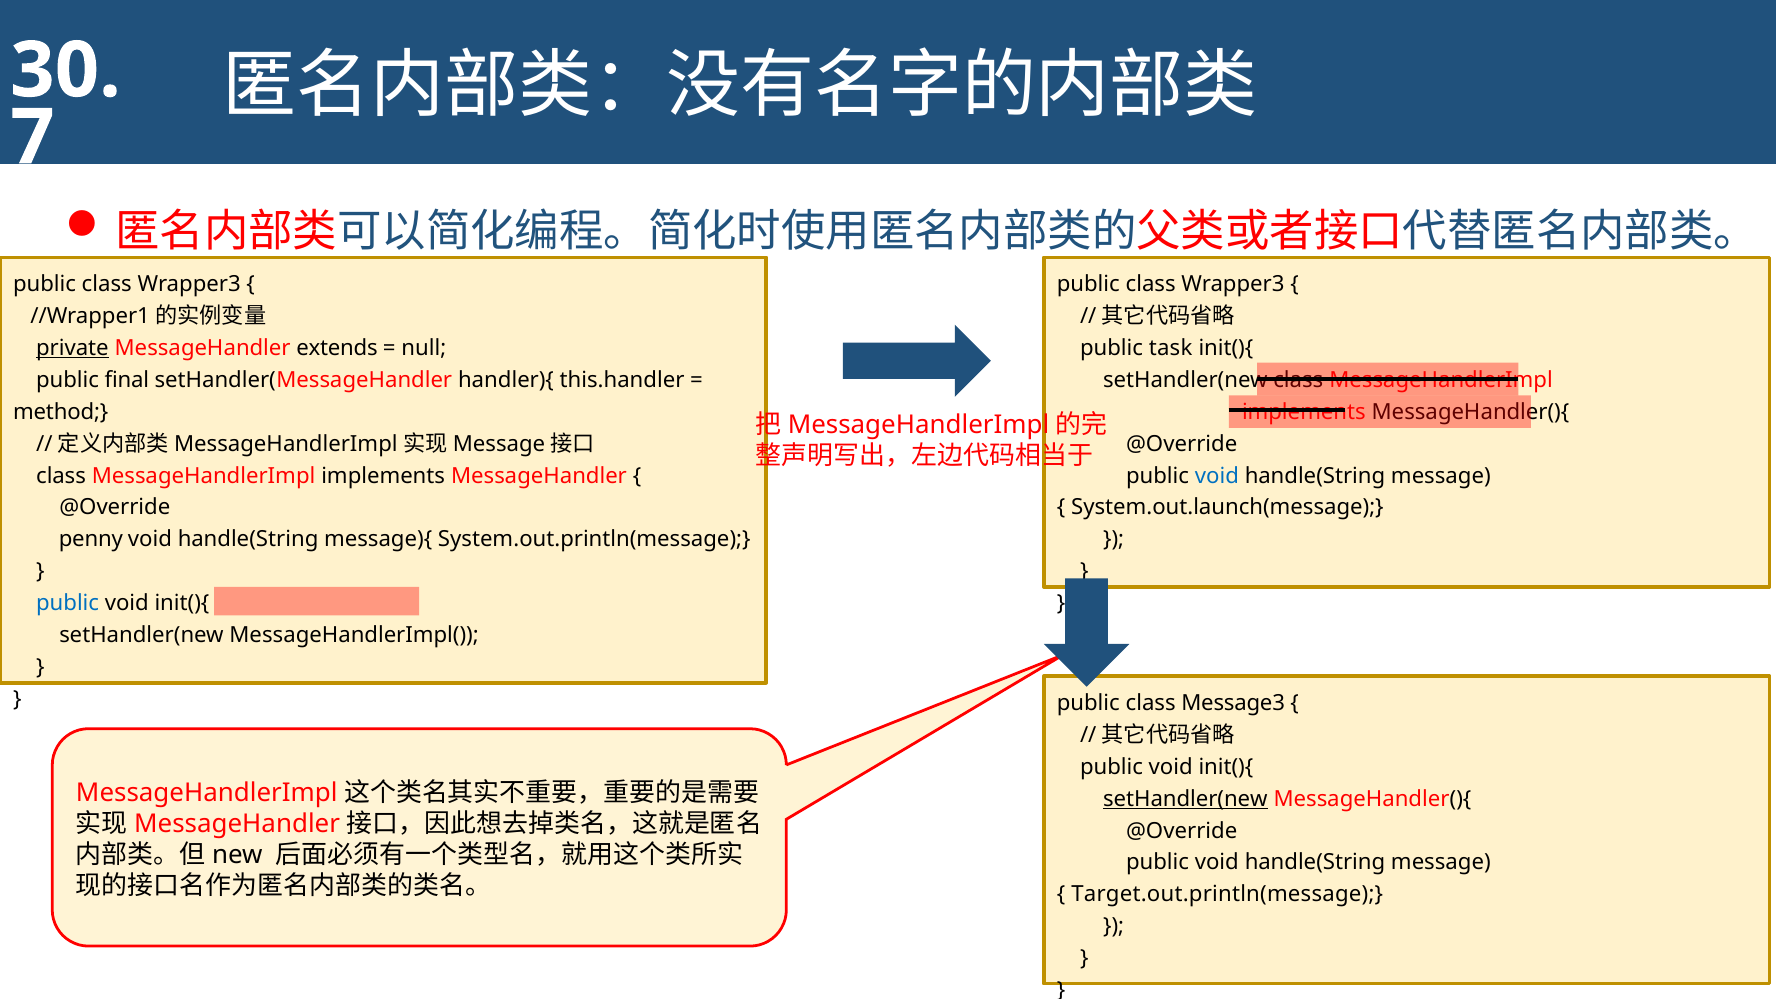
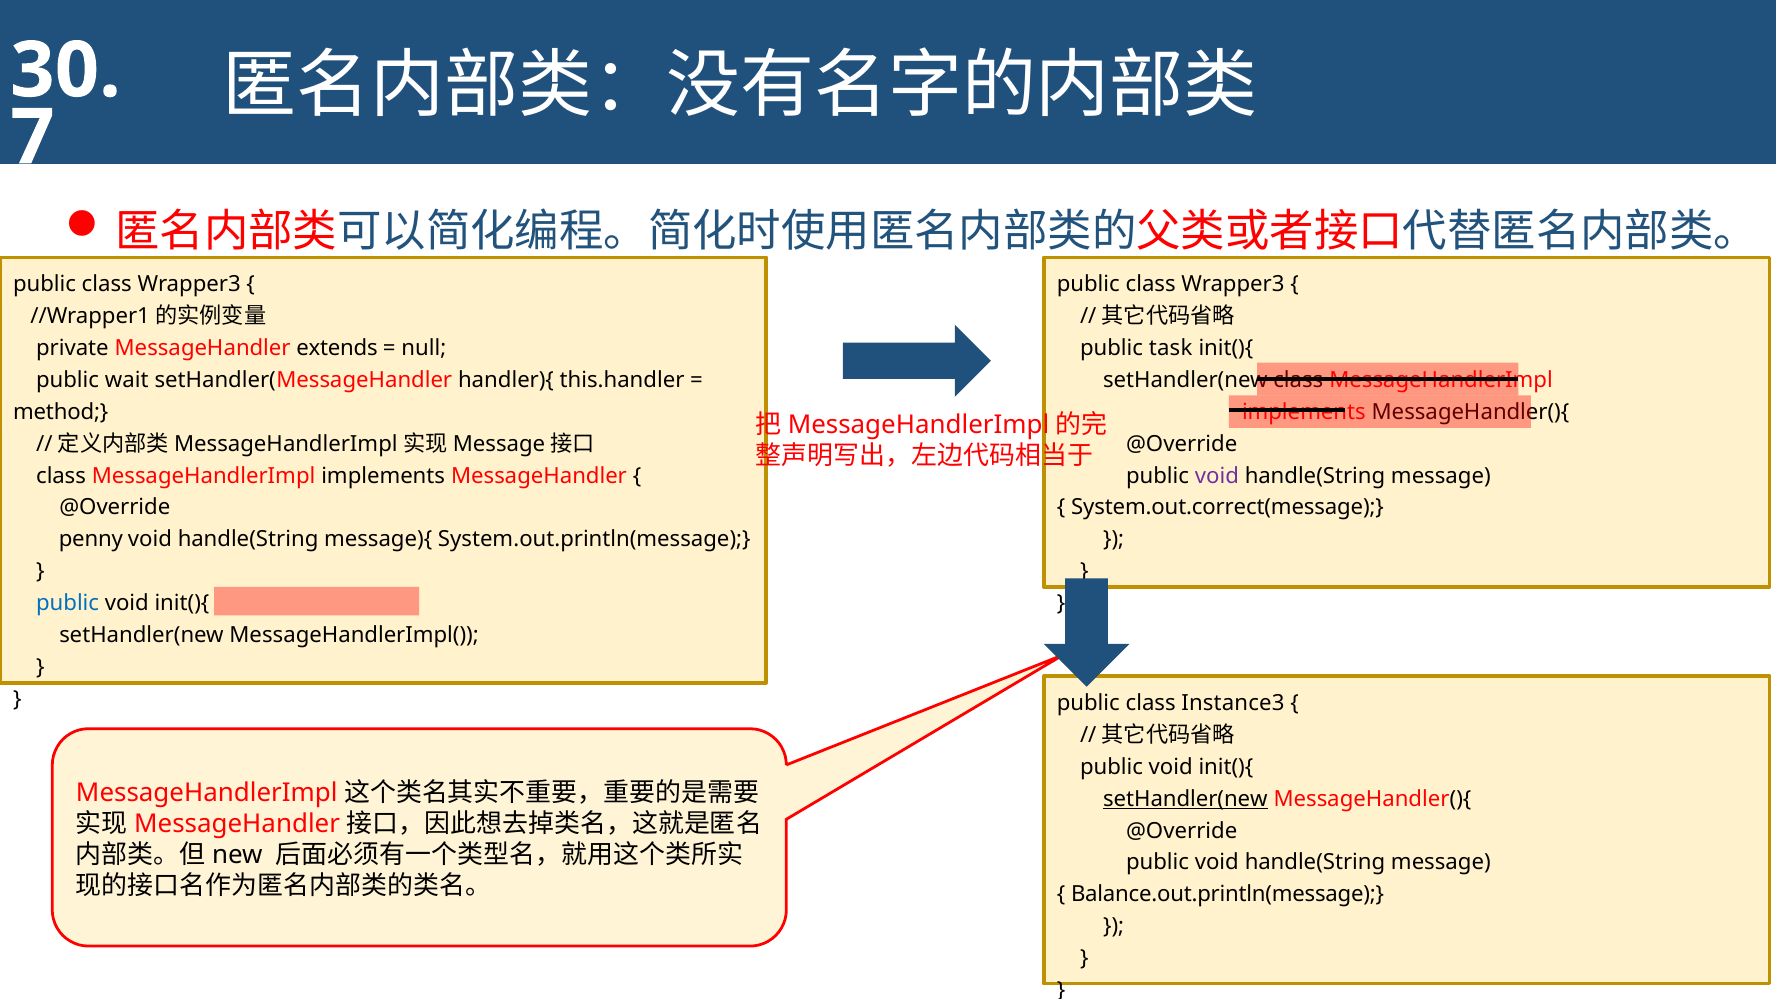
private underline: present -> none
final: final -> wait
void at (1217, 476) colour: blue -> purple
System.out.launch(message: System.out.launch(message -> System.out.correct(message
Message3: Message3 -> Instance3
Target.out.println(message: Target.out.println(message -> Balance.out.println(message
